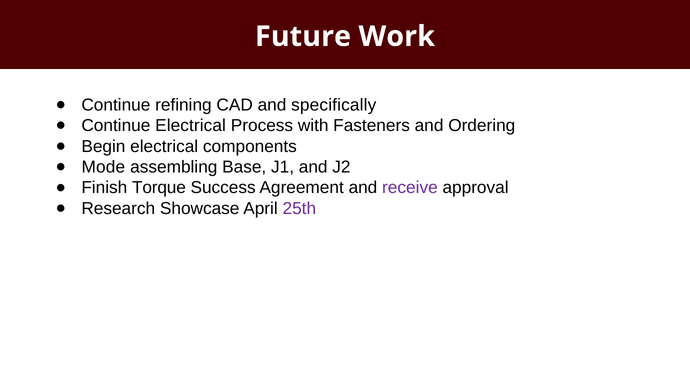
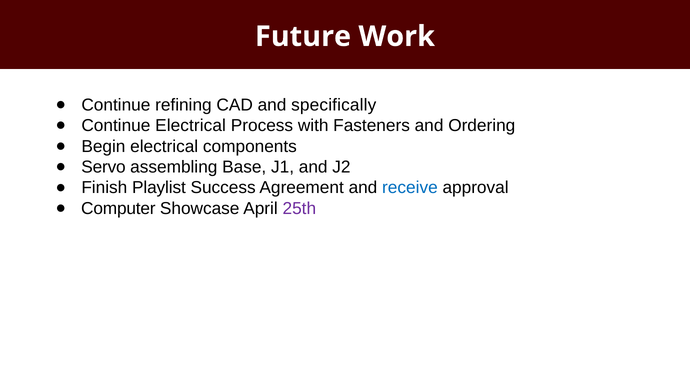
Mode: Mode -> Servo
Torque: Torque -> Playlist
receive colour: purple -> blue
Research: Research -> Computer
